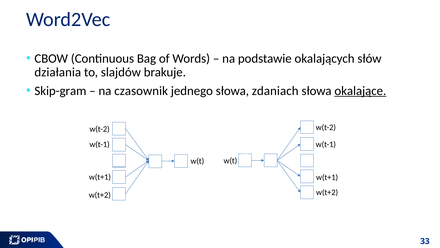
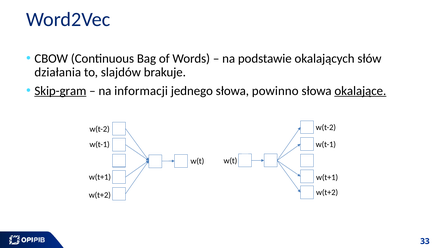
Skip-gram underline: none -> present
czasownik: czasownik -> informacji
zdaniach: zdaniach -> powinno
